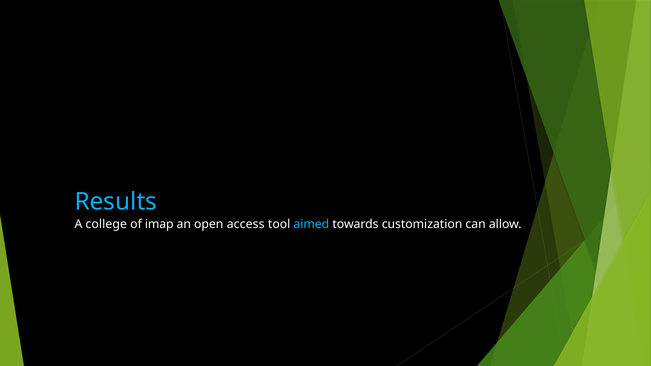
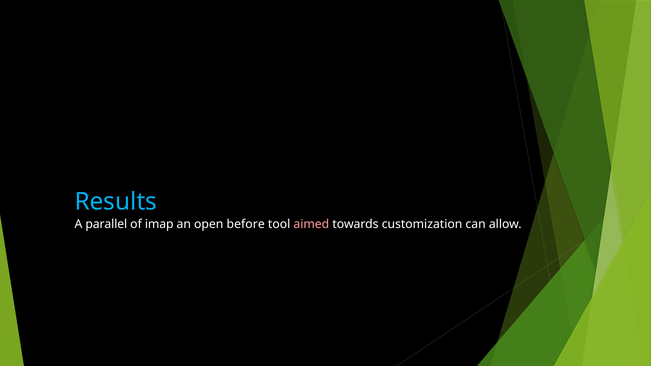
college: college -> parallel
access: access -> before
aimed colour: light blue -> pink
